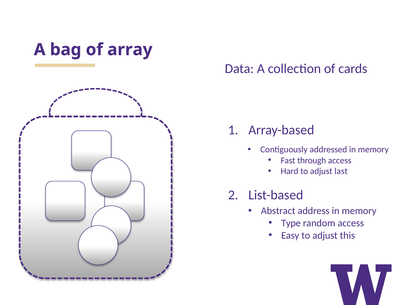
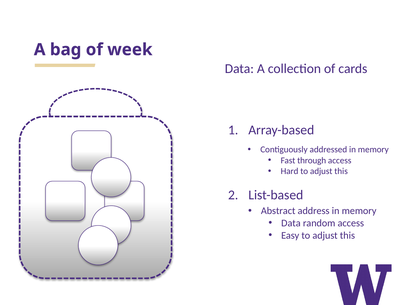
array: array -> week
Hard to adjust last: last -> this
Type at (291, 223): Type -> Data
